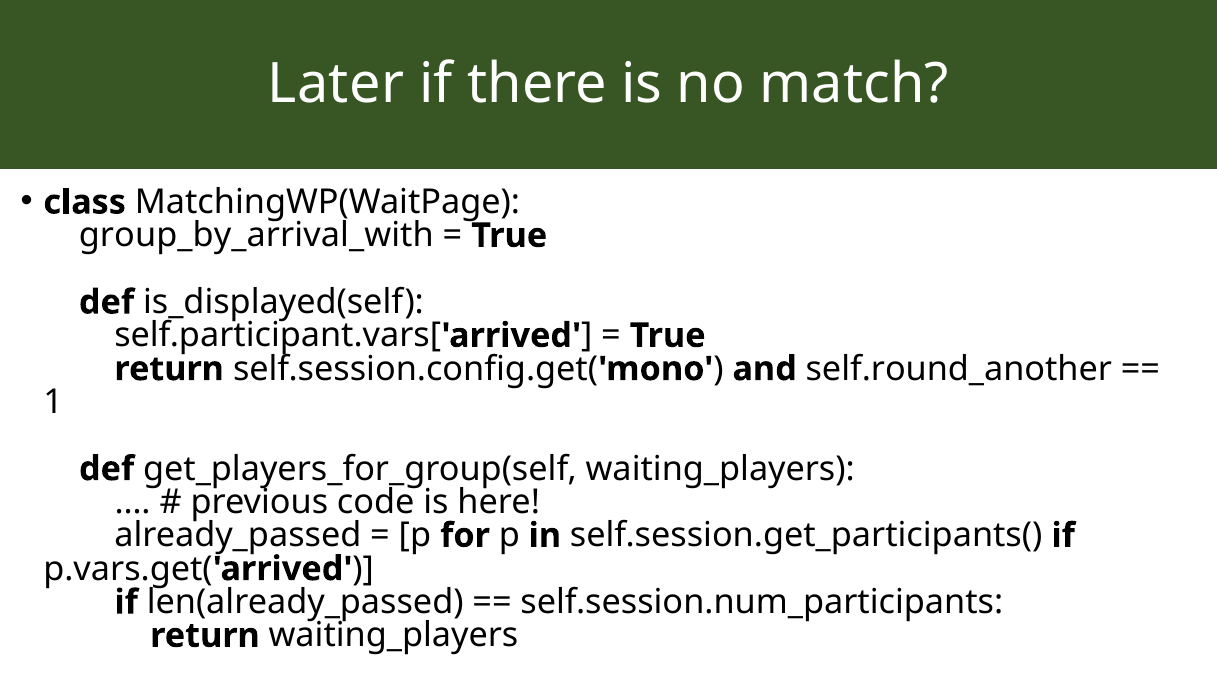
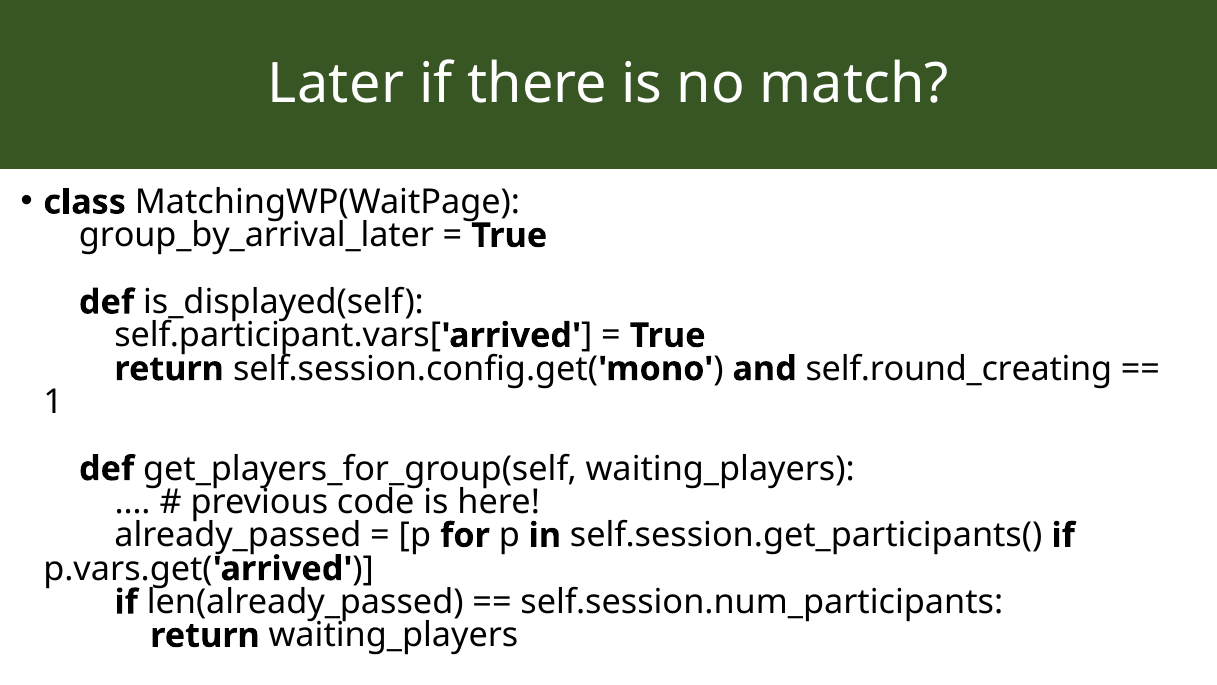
group_by_arrival_with: group_by_arrival_with -> group_by_arrival_later
self.round_another: self.round_another -> self.round_creating
